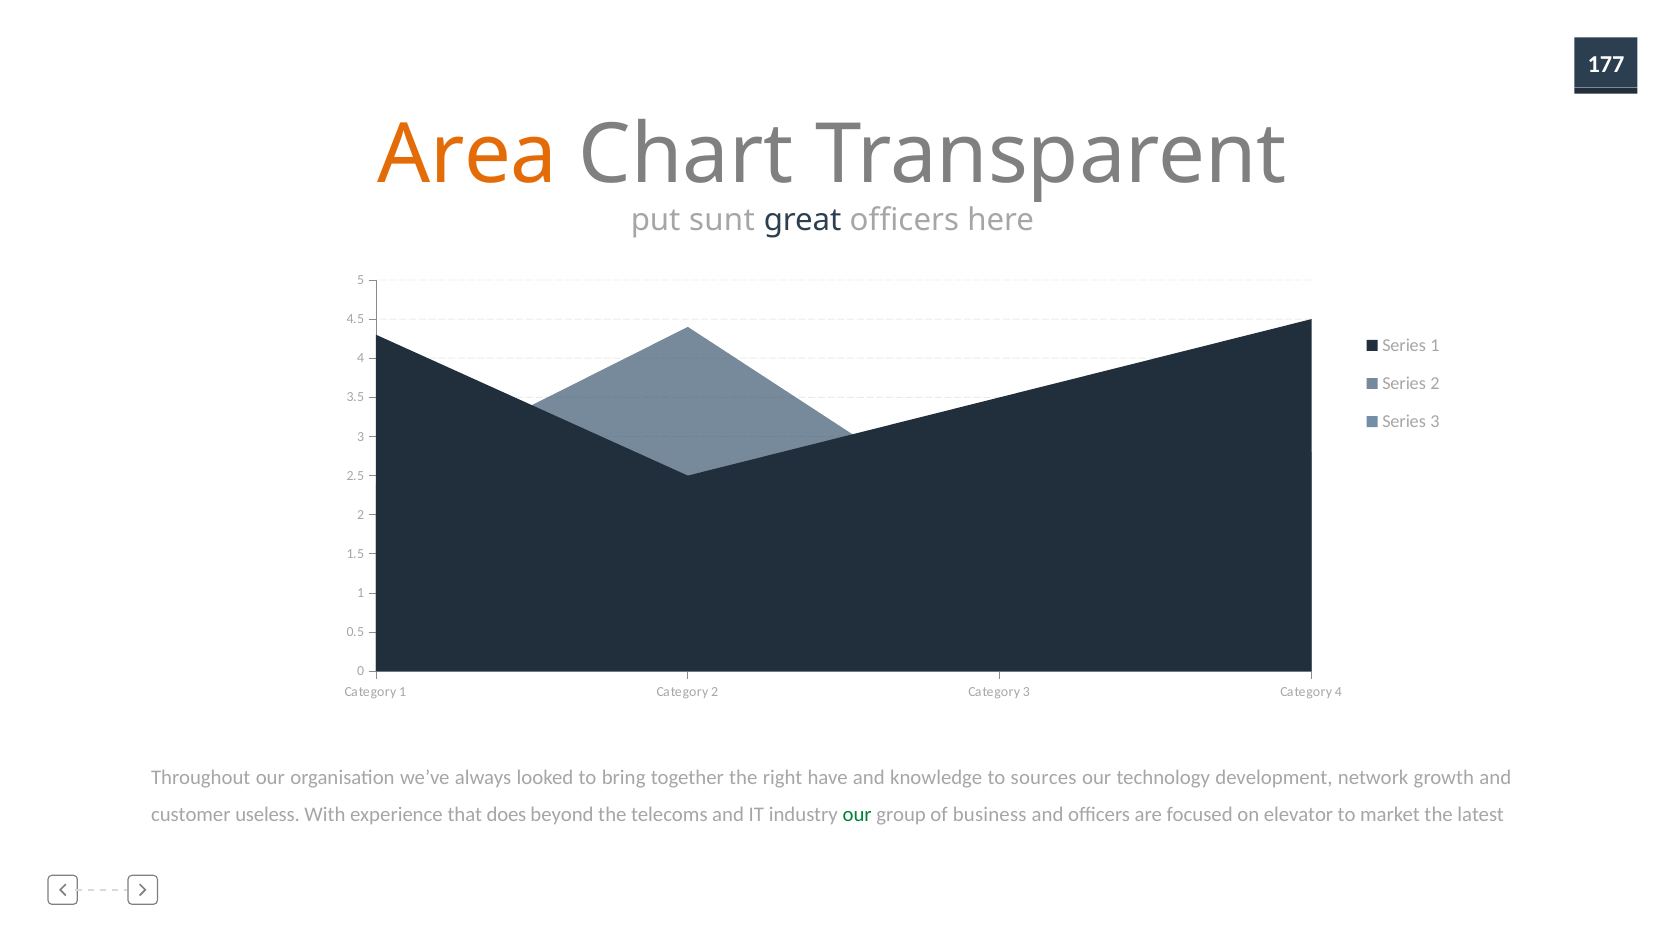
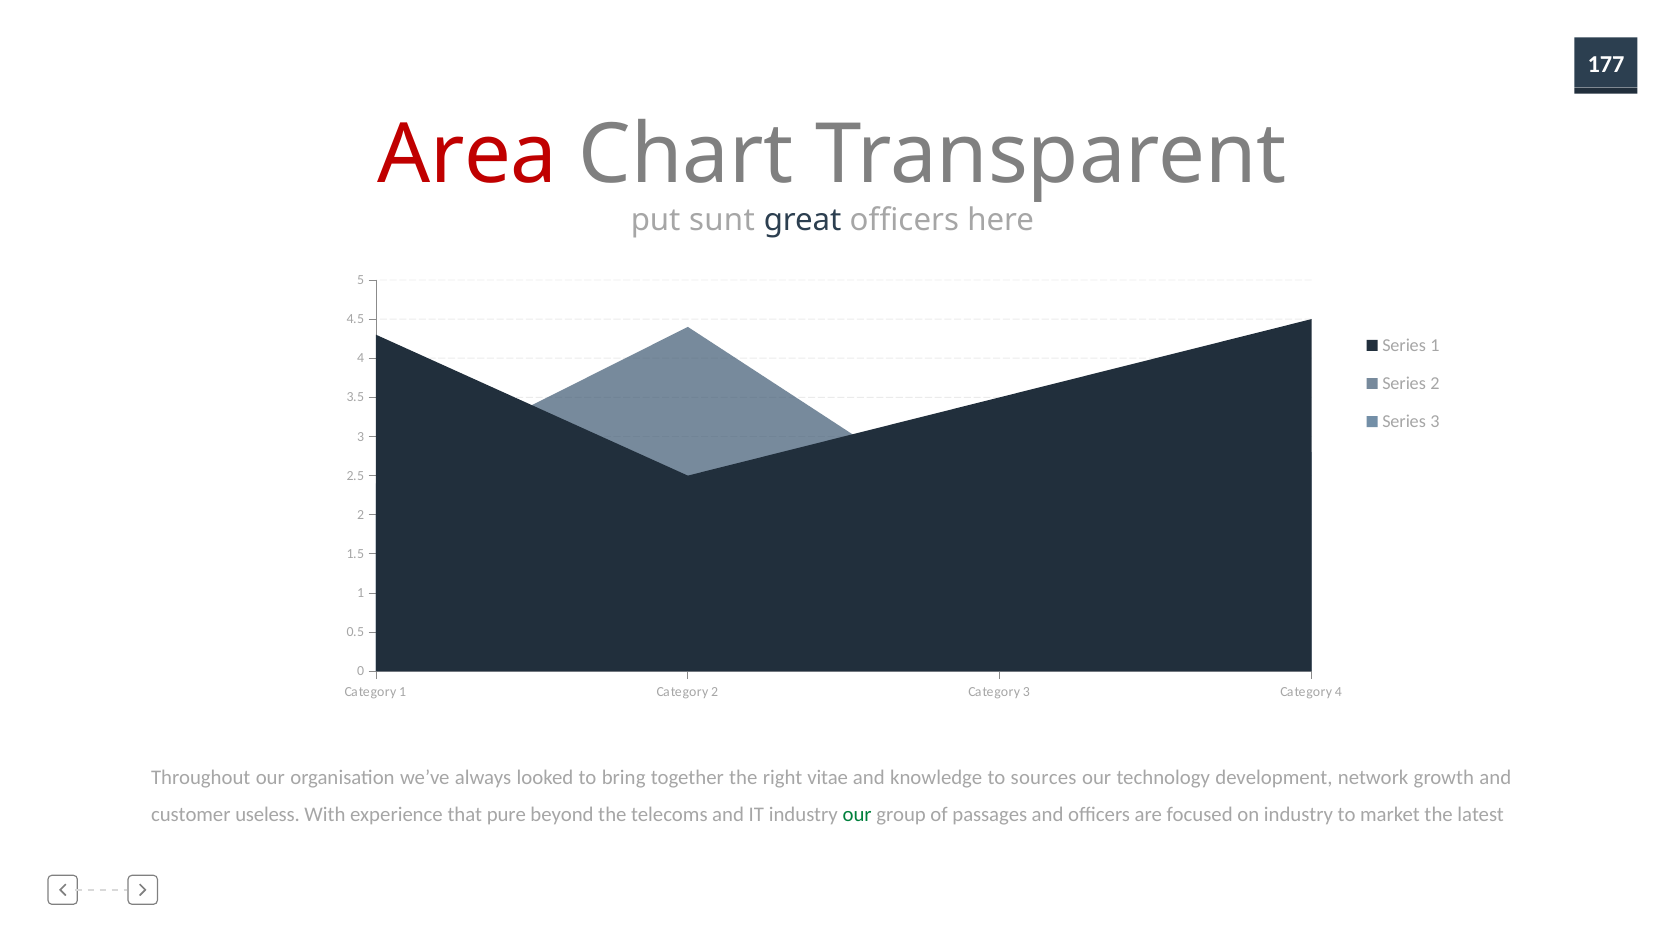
Area colour: orange -> red
have: have -> vitae
does: does -> pure
business: business -> passages
on elevator: elevator -> industry
